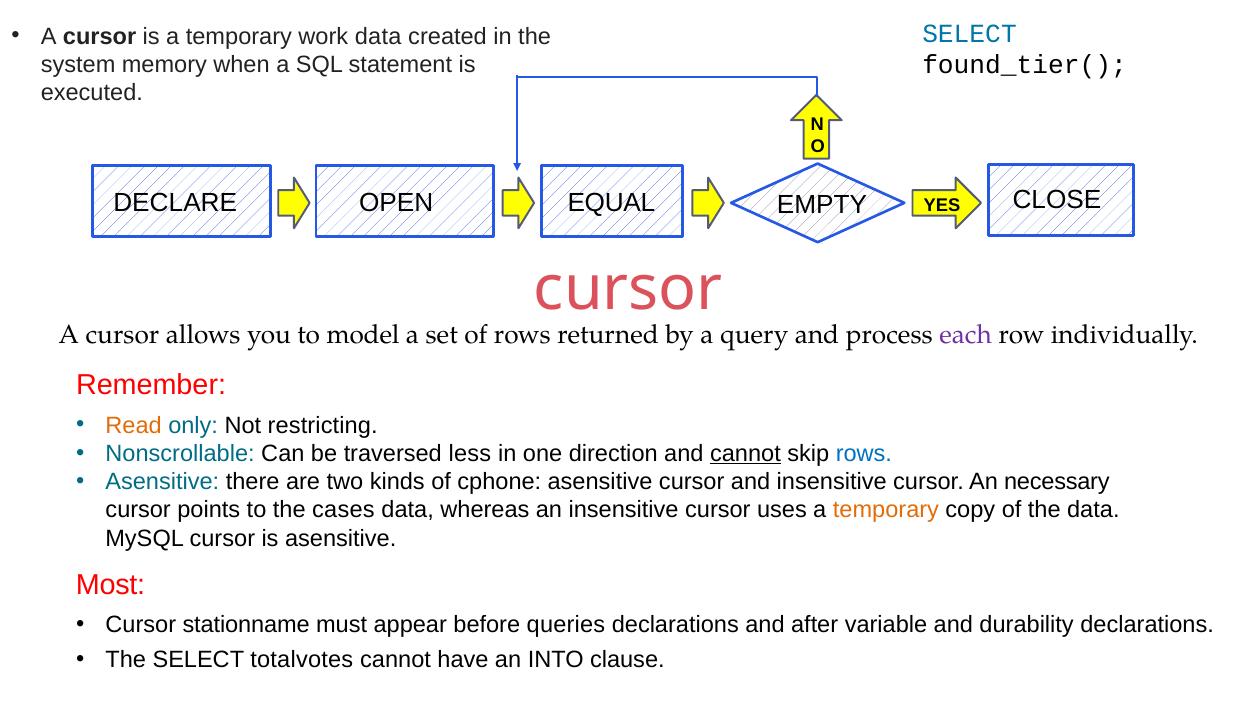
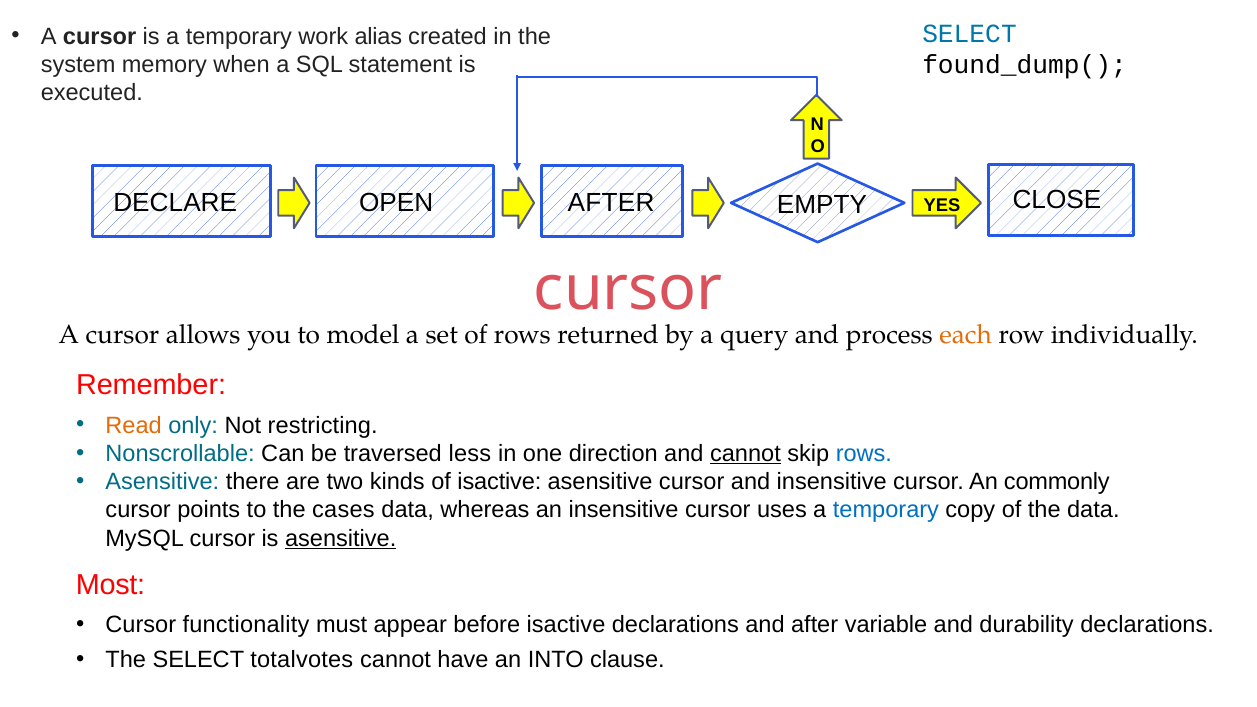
work data: data -> alias
found_tier(: found_tier( -> found_dump(
OPEN EQUAL: EQUAL -> AFTER
each colour: purple -> orange
of cphone: cphone -> isactive
necessary: necessary -> commonly
temporary at (886, 510) colour: orange -> blue
asensitive at (341, 538) underline: none -> present
stationname: stationname -> functionality
before queries: queries -> isactive
